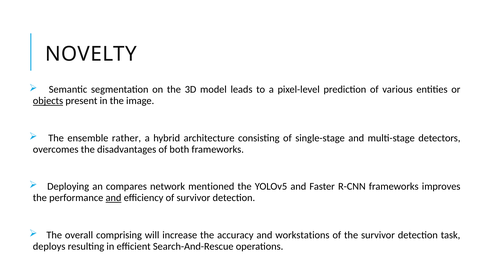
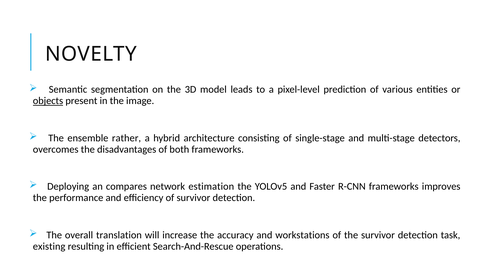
mentioned: mentioned -> estimation
and at (114, 198) underline: present -> none
comprising: comprising -> translation
deploys: deploys -> existing
